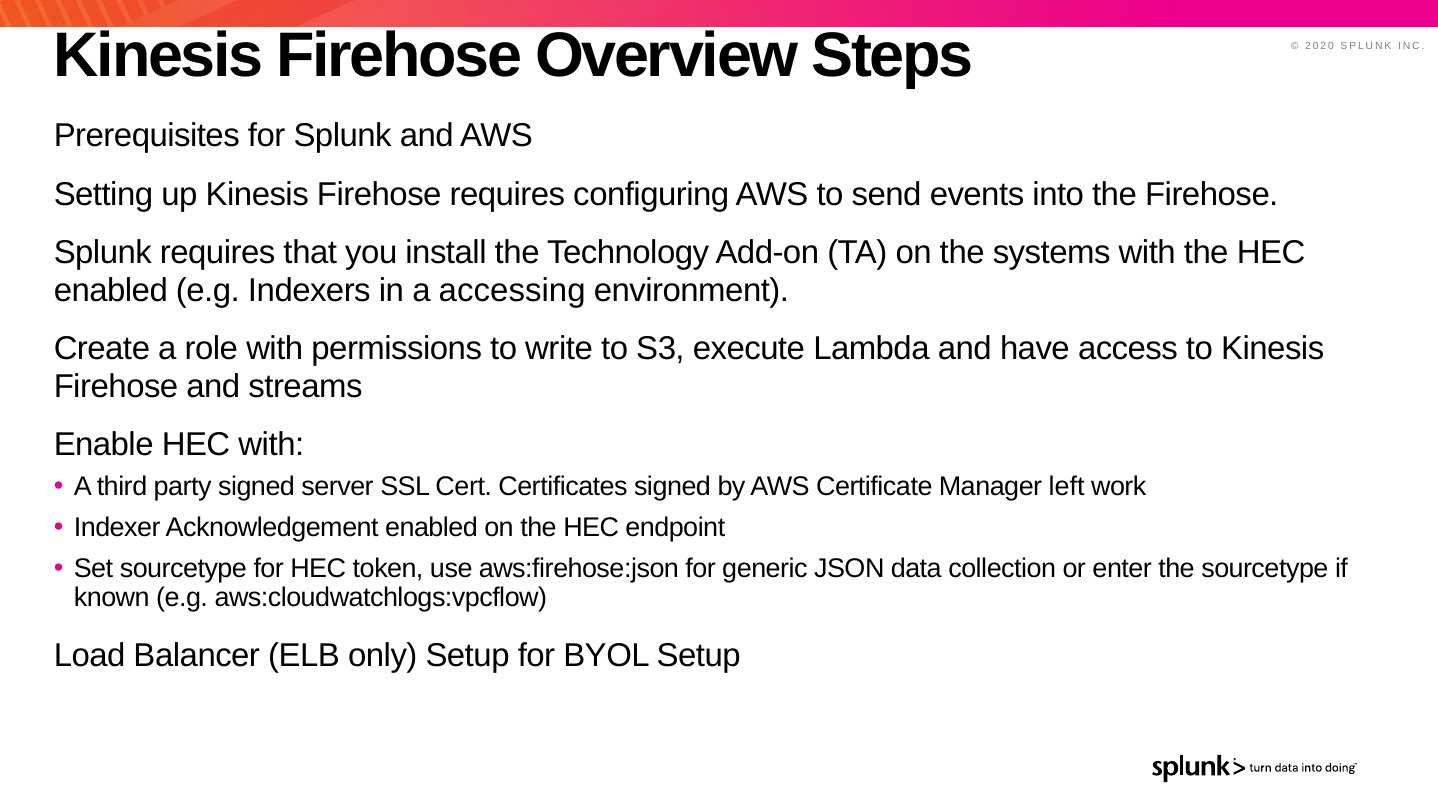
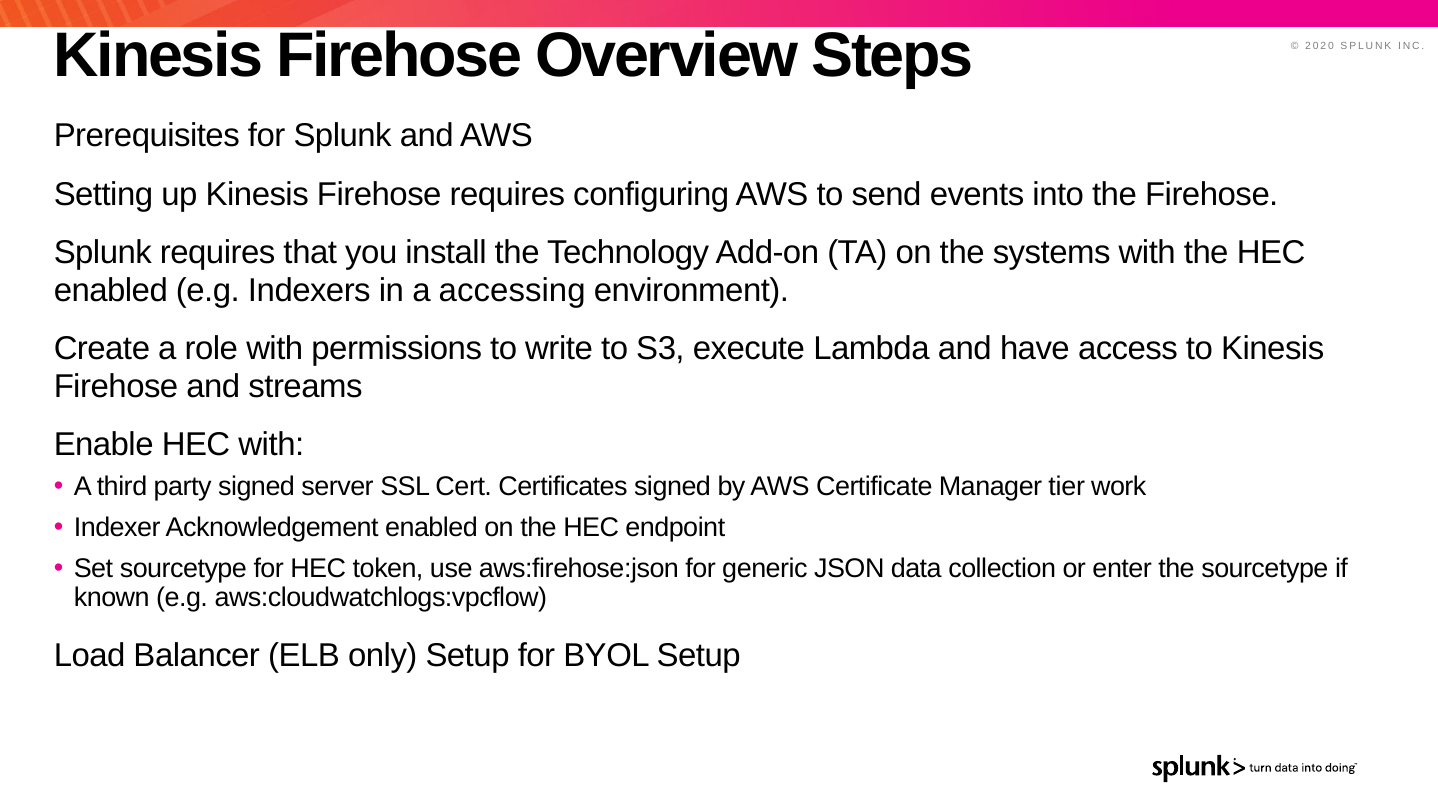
left: left -> tier
